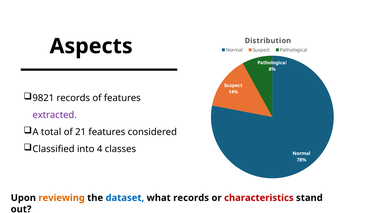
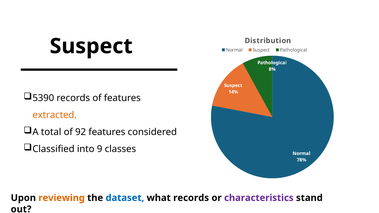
Aspects at (91, 46): Aspects -> Suspect
9821: 9821 -> 5390
extracted colour: purple -> orange
21: 21 -> 92
4: 4 -> 9
characteristics colour: red -> purple
